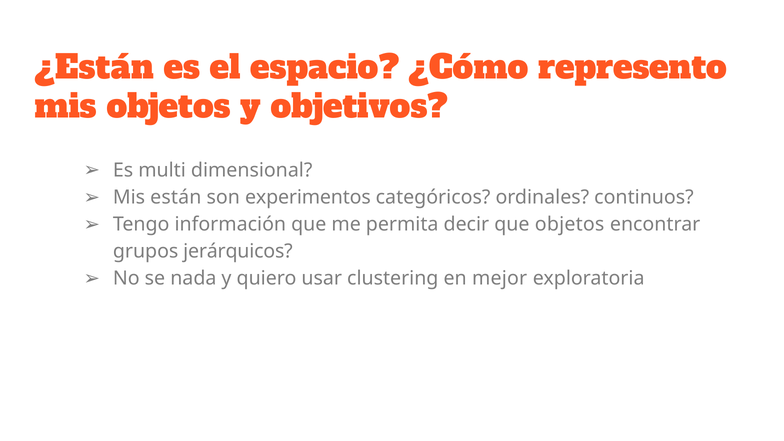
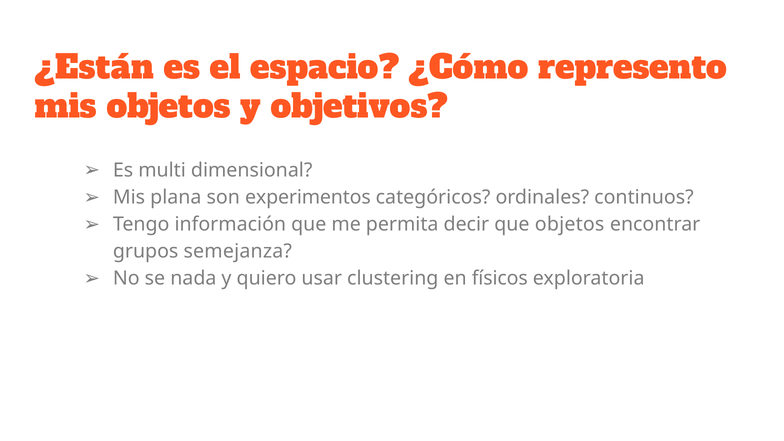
están: están -> plana
jerárquicos: jerárquicos -> semejanza
mejor: mejor -> físicos
